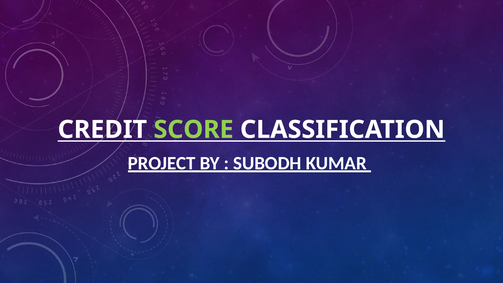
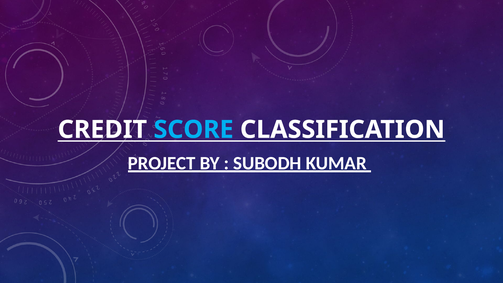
SCORE colour: light green -> light blue
